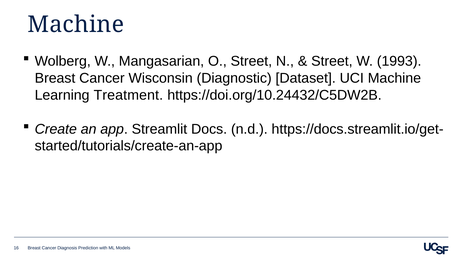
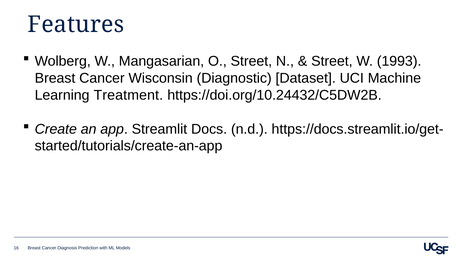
Machine at (76, 25): Machine -> Features
